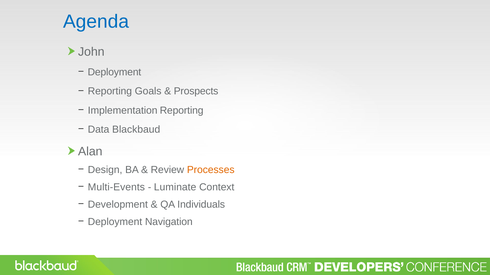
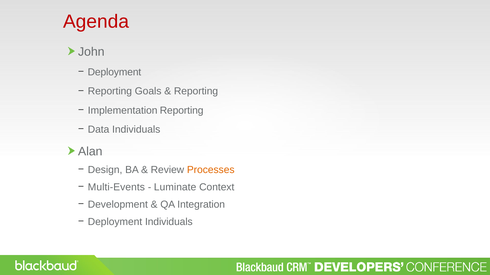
Agenda colour: blue -> red
Prospects at (196, 91): Prospects -> Reporting
Data Blackbaud: Blackbaud -> Individuals
Individuals: Individuals -> Integration
Deployment Navigation: Navigation -> Individuals
